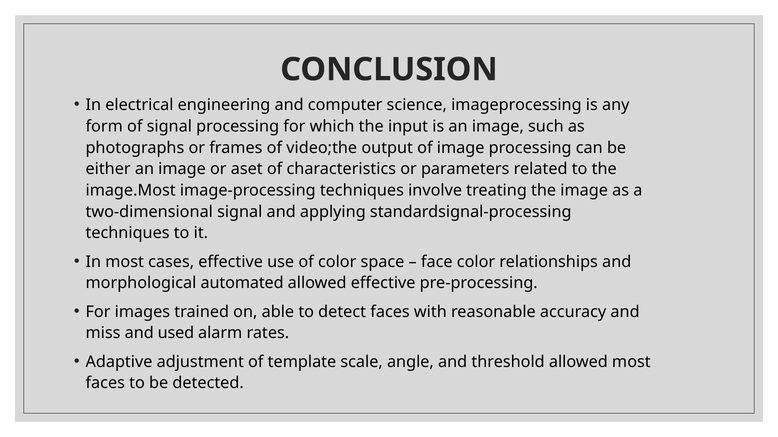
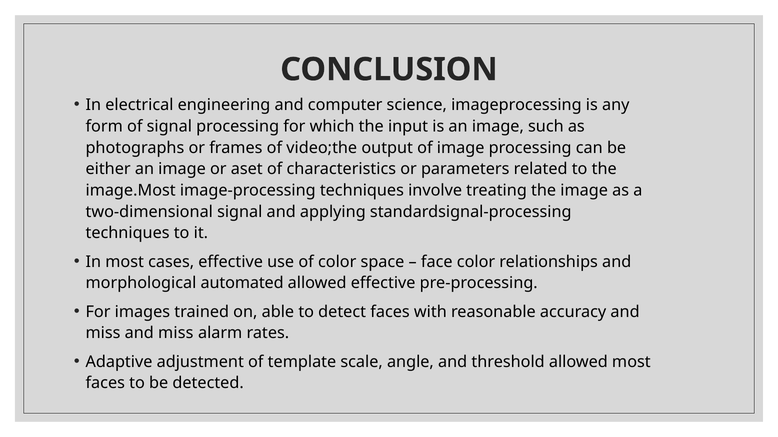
miss and used: used -> miss
